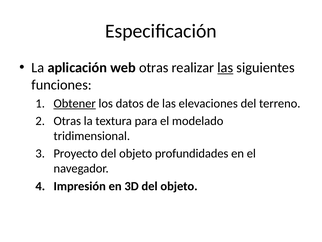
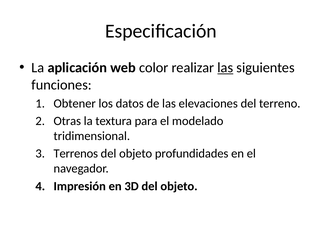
web otras: otras -> color
Obtener underline: present -> none
Proyecto: Proyecto -> Terrenos
